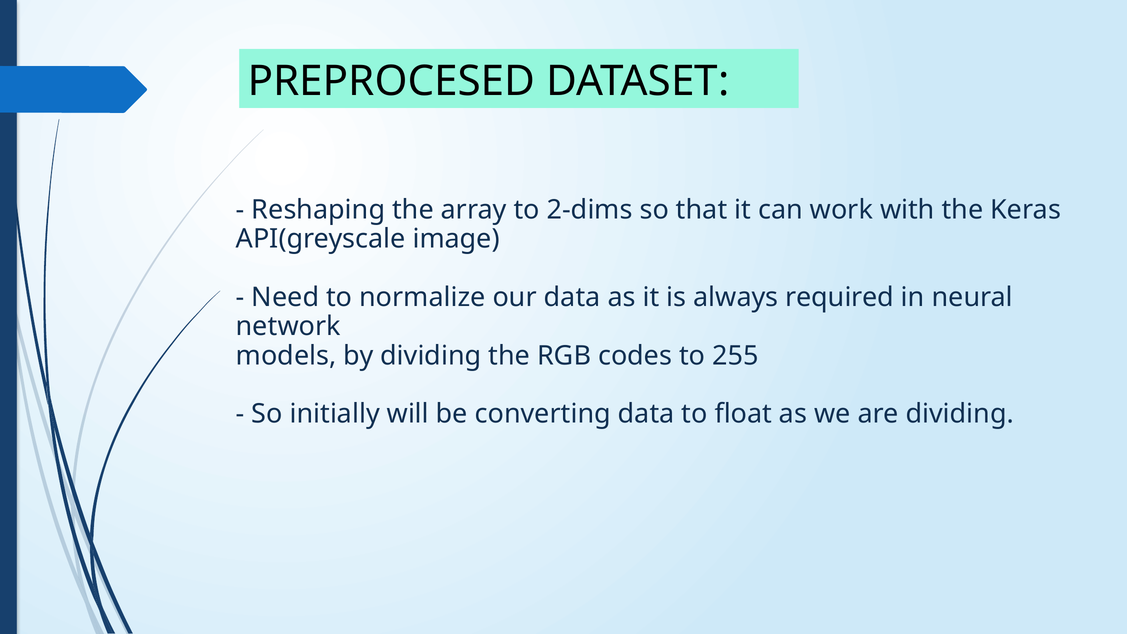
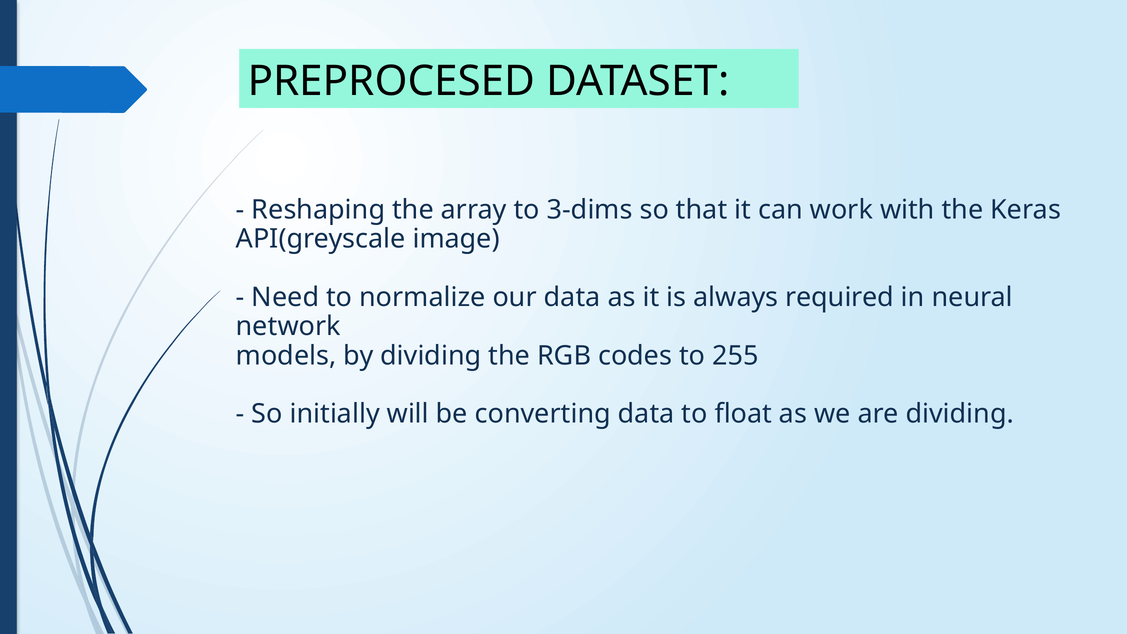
2-dims: 2-dims -> 3-dims
